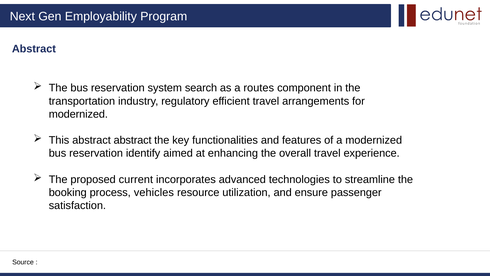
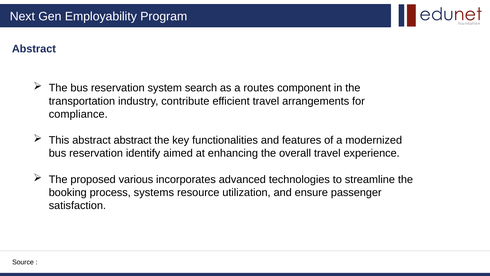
regulatory: regulatory -> contribute
modernized at (78, 114): modernized -> compliance
current: current -> various
vehicles: vehicles -> systems
